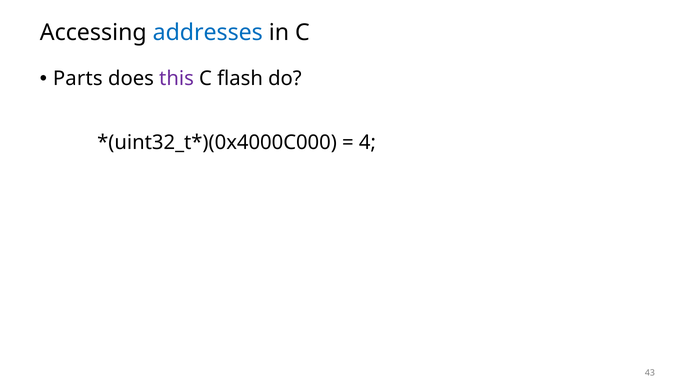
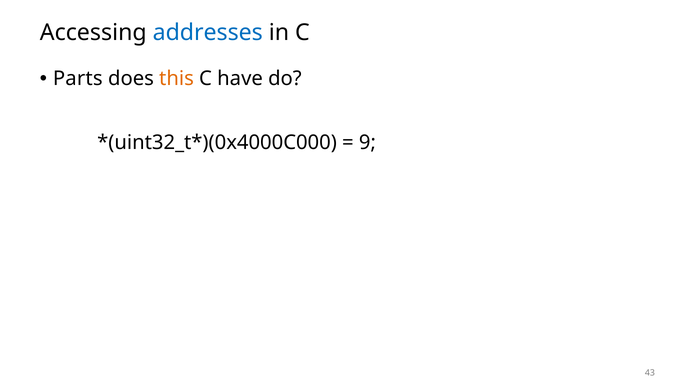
this colour: purple -> orange
flash: flash -> have
4: 4 -> 9
